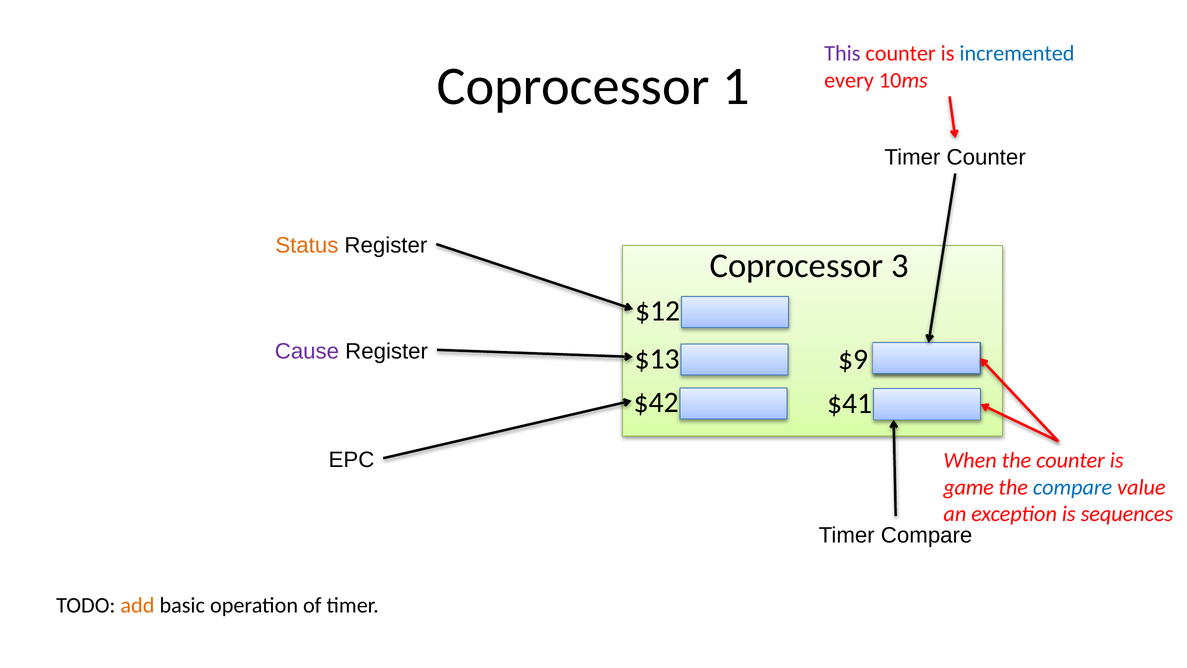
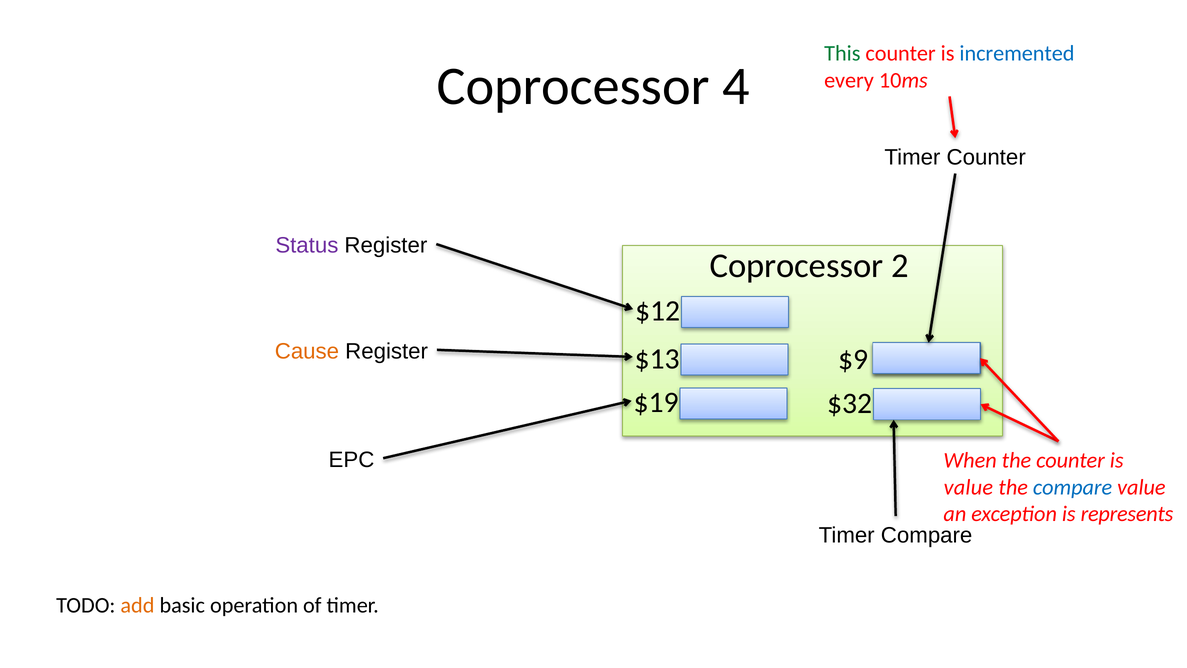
This colour: purple -> green
1: 1 -> 4
Status colour: orange -> purple
3: 3 -> 2
Cause colour: purple -> orange
$42: $42 -> $19
$41: $41 -> $32
game at (969, 487): game -> value
sequences: sequences -> represents
